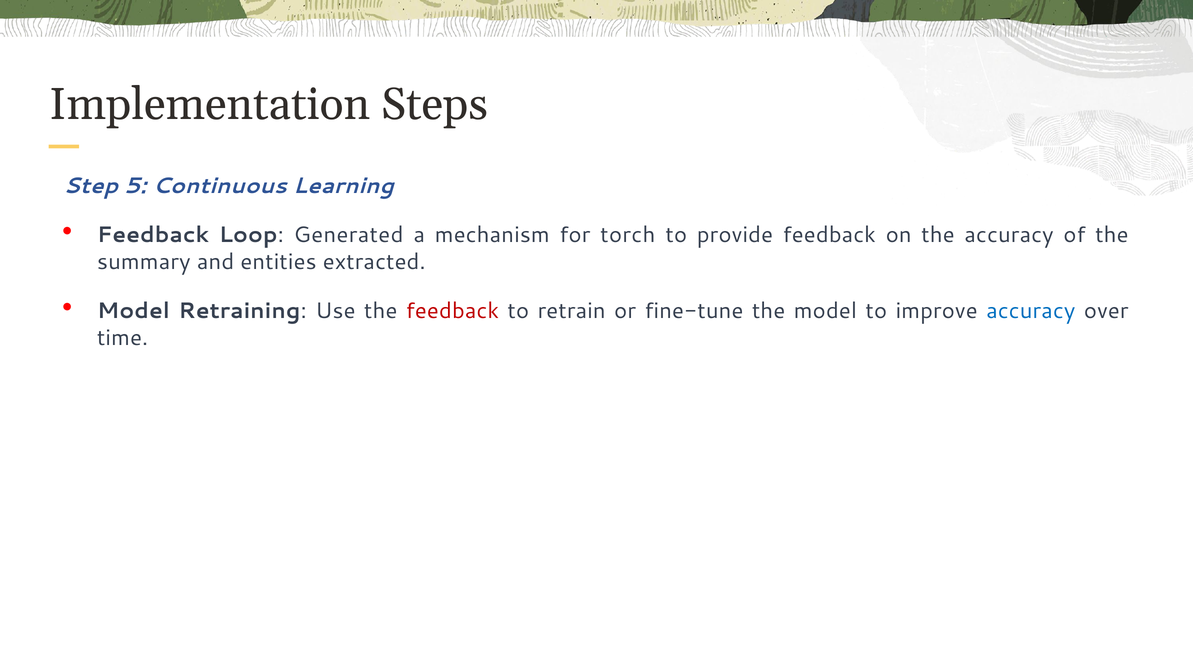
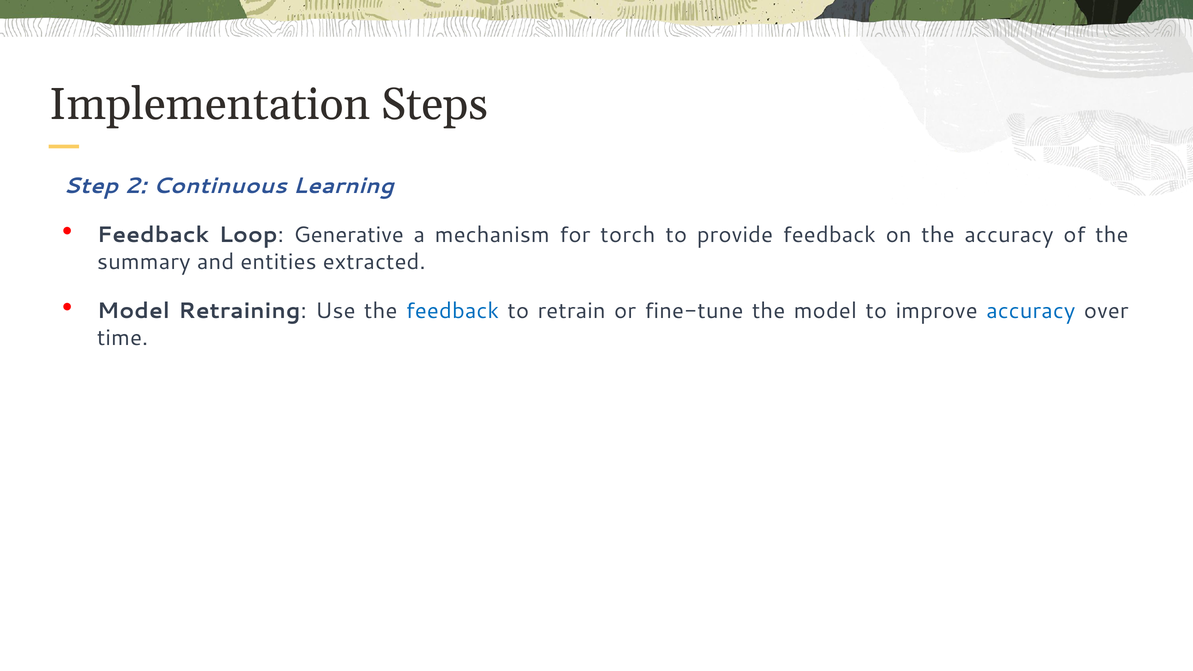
5: 5 -> 2
Generated: Generated -> Generative
feedback at (452, 311) colour: red -> blue
